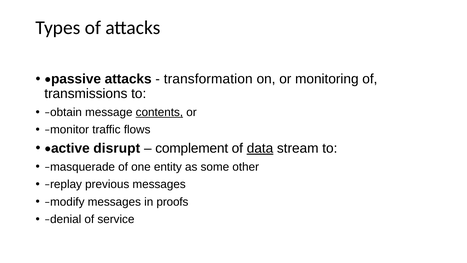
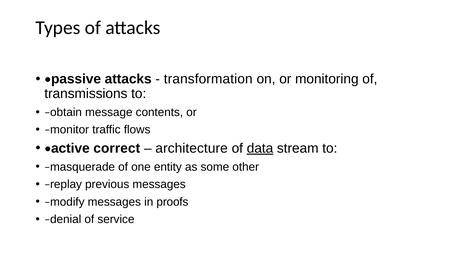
contents underline: present -> none
disrupt: disrupt -> correct
complement: complement -> architecture
